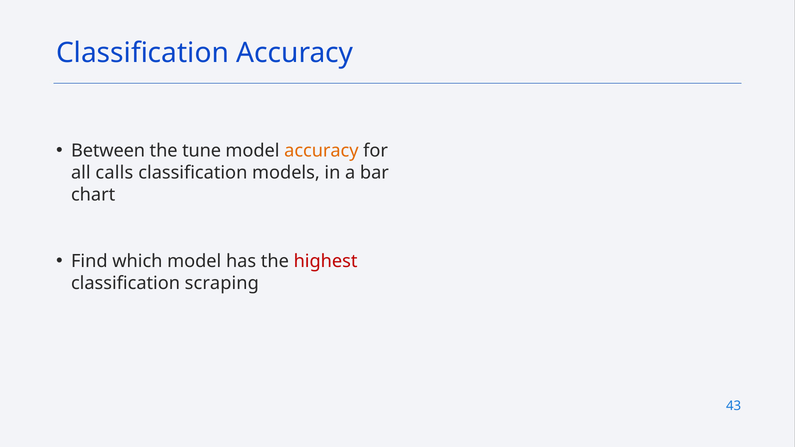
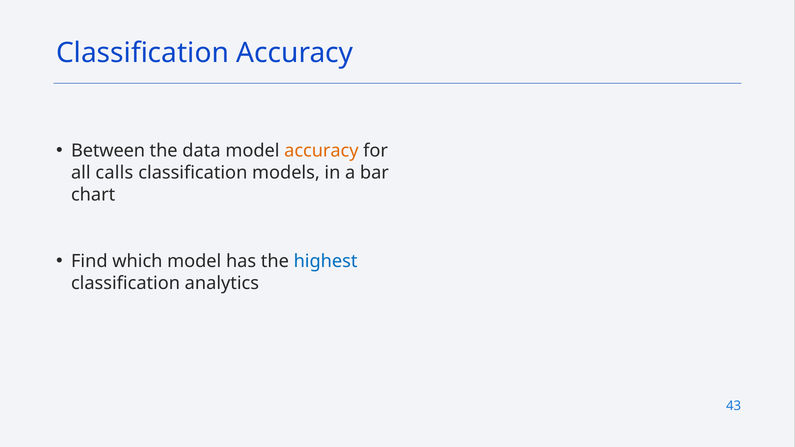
tune: tune -> data
highest colour: red -> blue
scraping: scraping -> analytics
